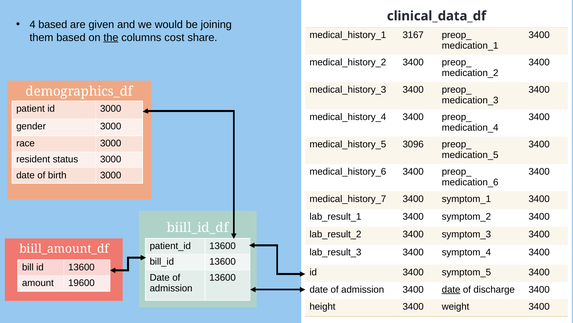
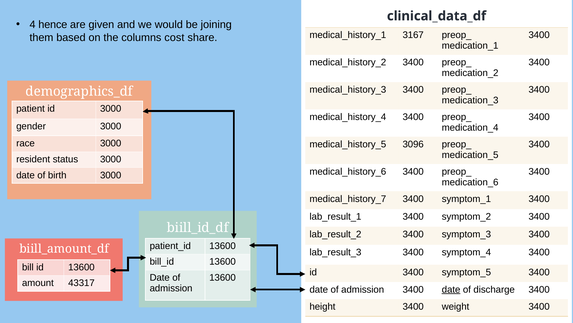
4 based: based -> hence
the underline: present -> none
19600: 19600 -> 43317
